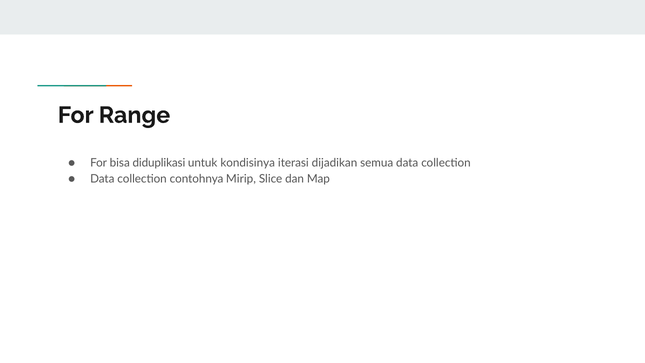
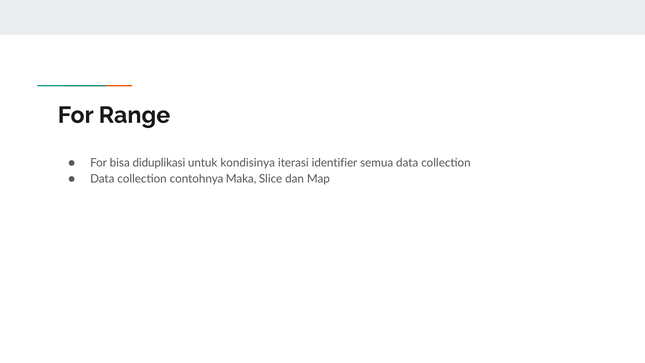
dijadikan: dijadikan -> identifier
Mirip: Mirip -> Maka
